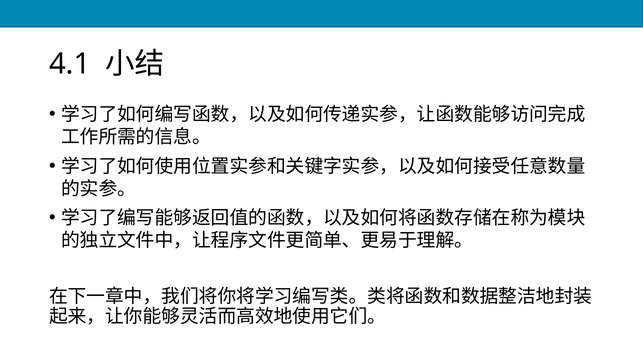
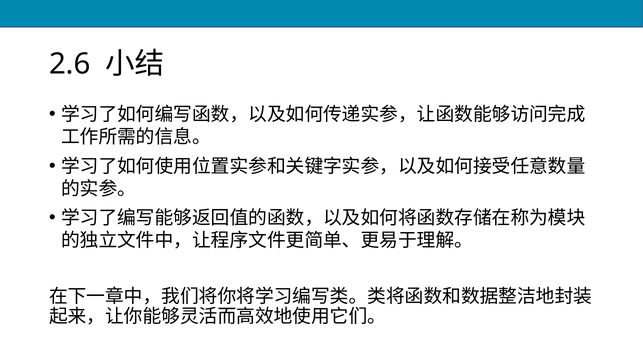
4.1: 4.1 -> 2.6
